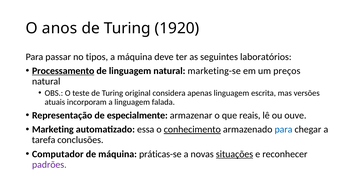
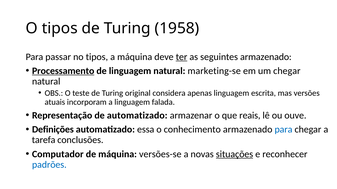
O anos: anos -> tipos
1920: 1920 -> 1958
ter underline: none -> present
seguintes laboratórios: laboratórios -> armazenado
um preços: preços -> chegar
de especialmente: especialmente -> automatizado
Marketing: Marketing -> Definições
conhecimento underline: present -> none
práticas-se: práticas-se -> versões-se
padrões colour: purple -> blue
